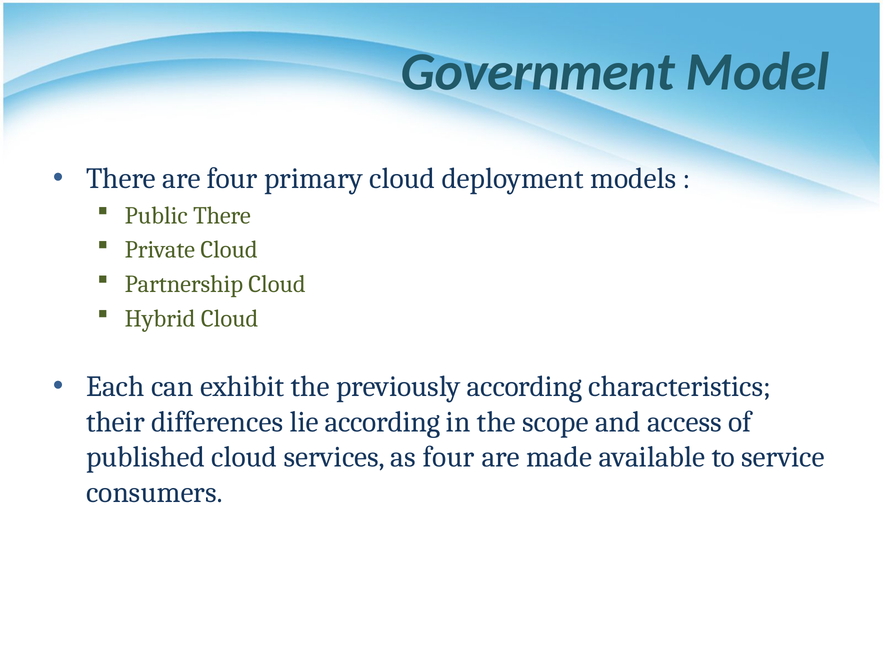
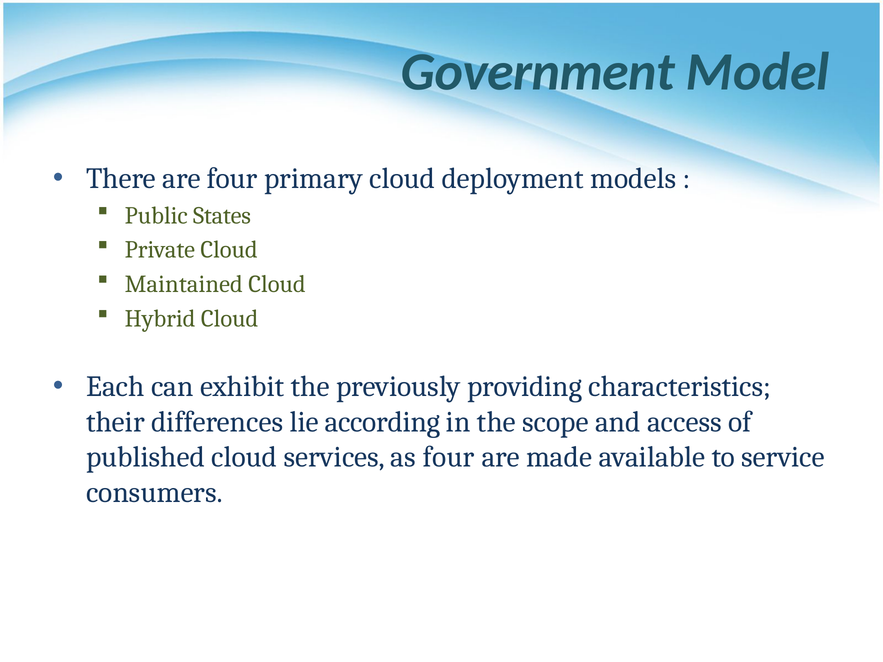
Public There: There -> States
Partnership: Partnership -> Maintained
previously according: according -> providing
